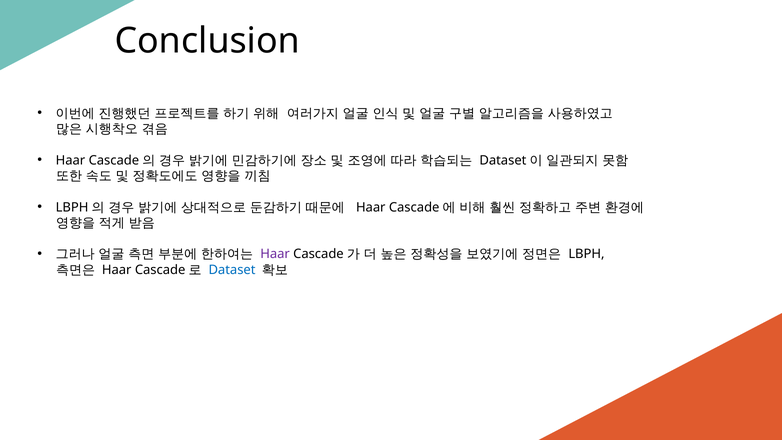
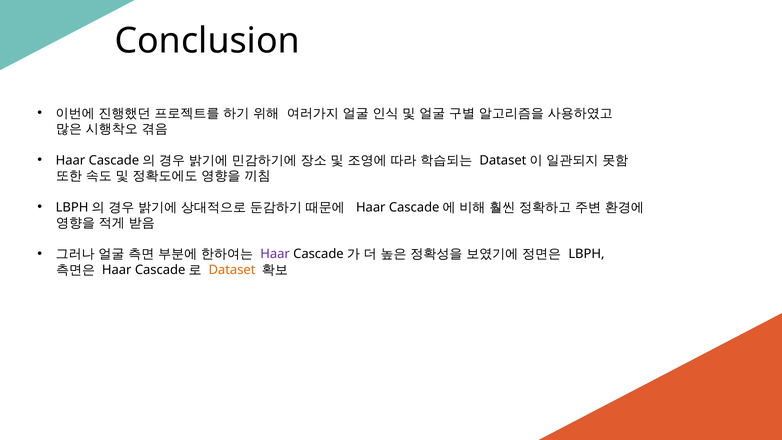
Dataset colour: blue -> orange
